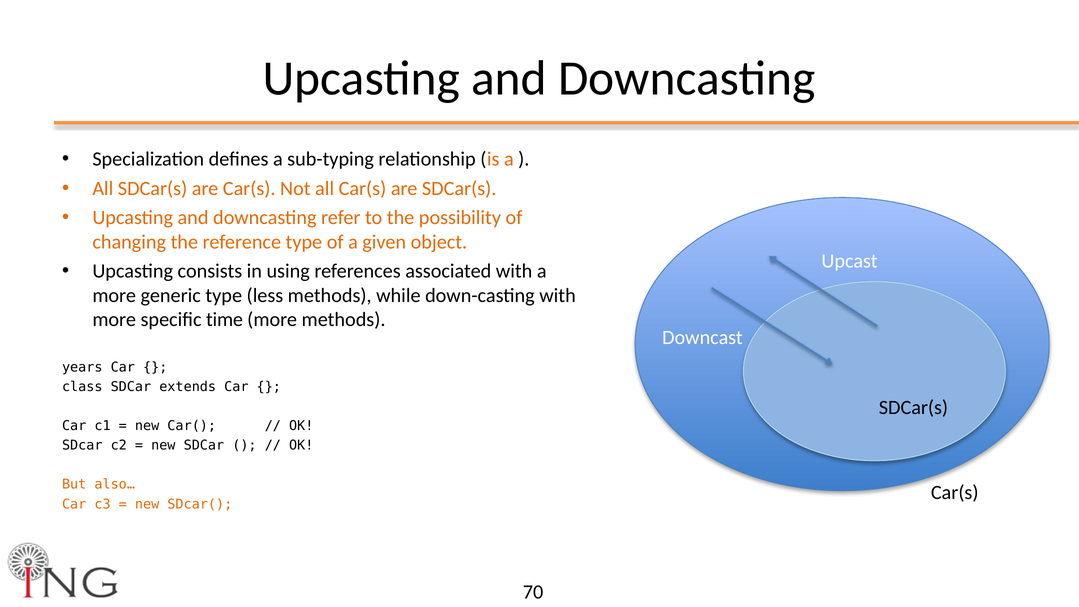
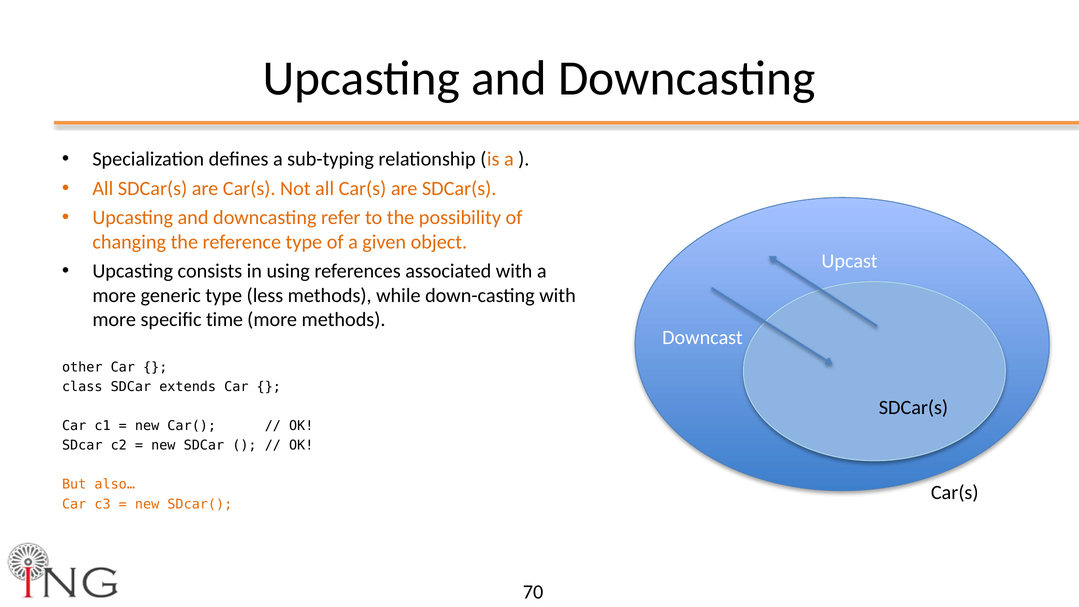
years: years -> other
